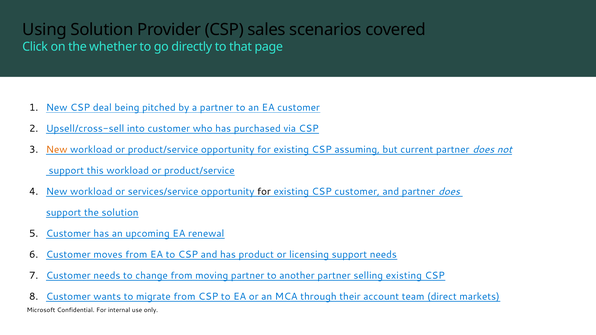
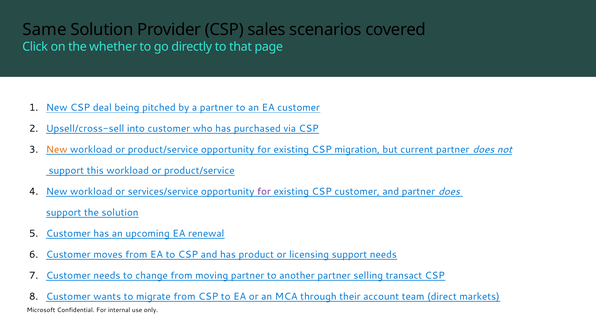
Using: Using -> Same
assuming: assuming -> migration
for at (264, 192) colour: black -> purple
selling existing: existing -> transact
